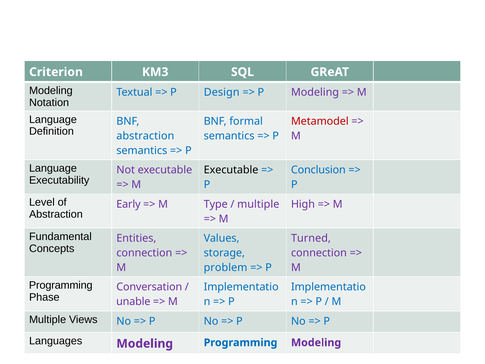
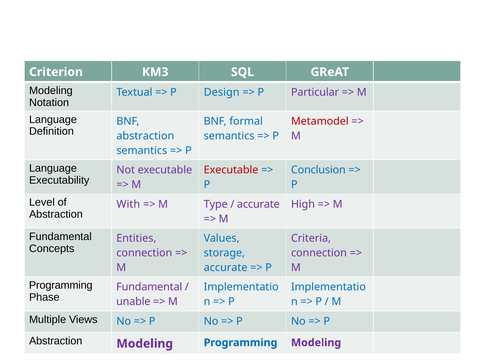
P Modeling: Modeling -> Particular
Executable at (231, 170) colour: black -> red
Early: Early -> With
multiple at (258, 204): multiple -> accurate
Turned: Turned -> Criteria
problem at (226, 267): problem -> accurate
Conversation at (149, 287): Conversation -> Fundamental
Languages at (56, 341): Languages -> Abstraction
